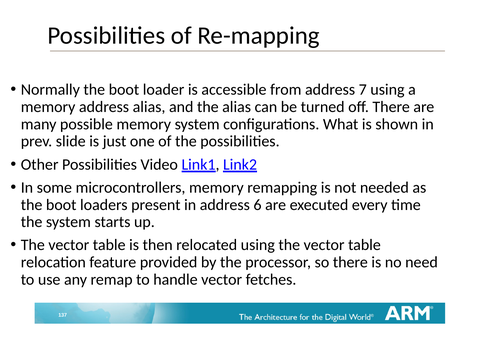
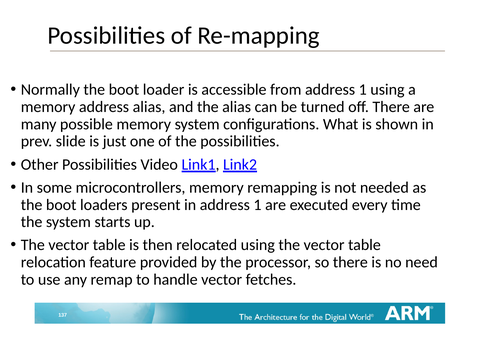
from address 7: 7 -> 1
in address 6: 6 -> 1
